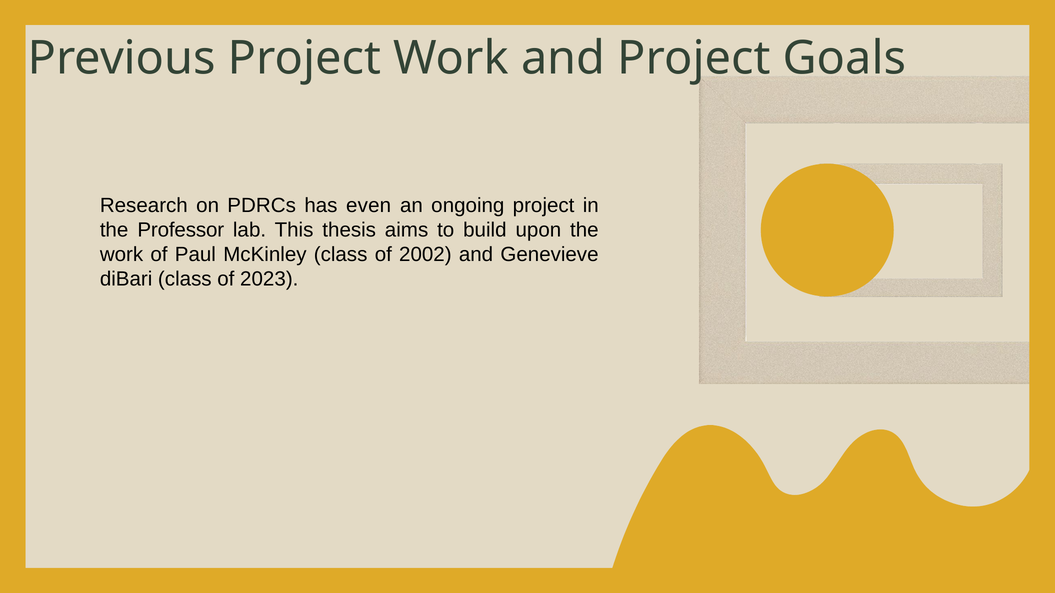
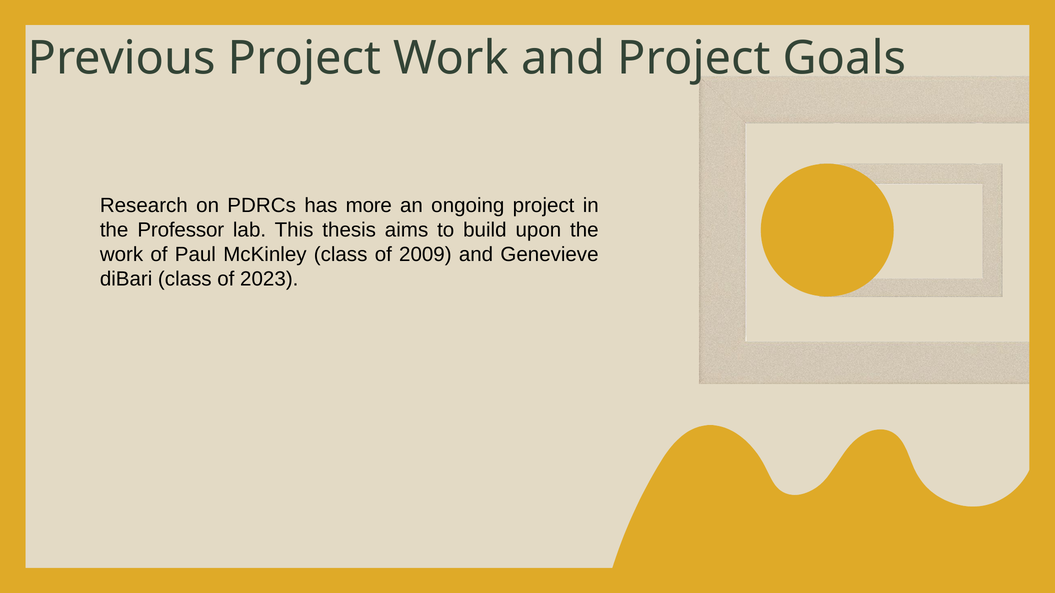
even: even -> more
2002: 2002 -> 2009
